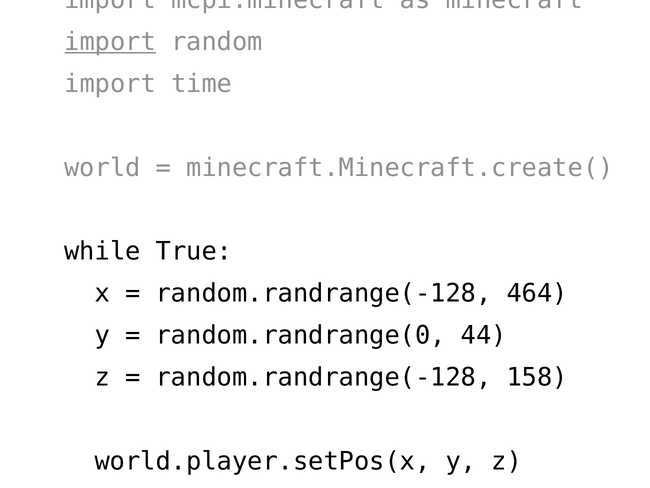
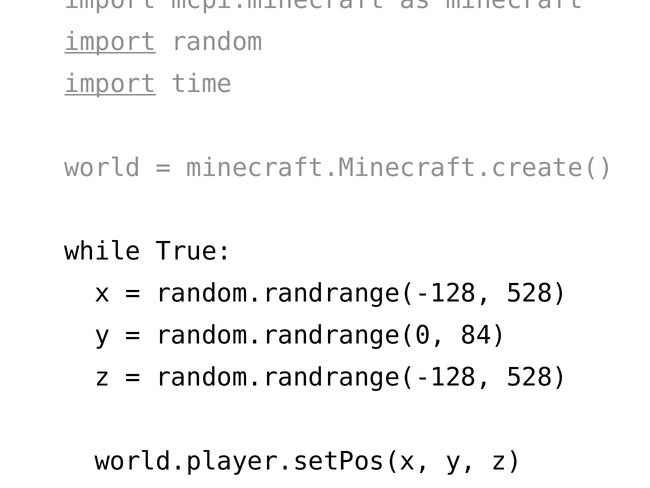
import at (110, 84) underline: none -> present
464 at (537, 293): 464 -> 528
44: 44 -> 84
158 at (537, 377): 158 -> 528
